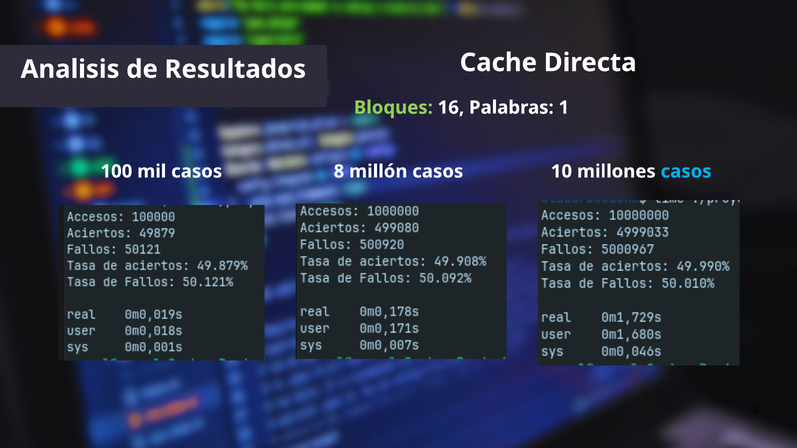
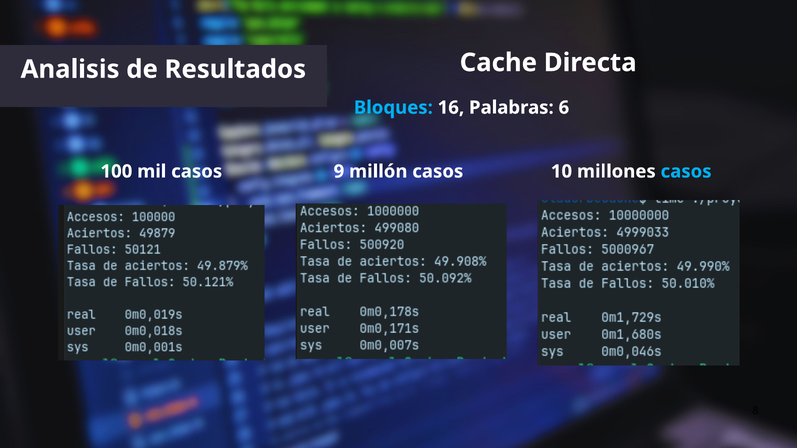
Bloques colour: light green -> light blue
1: 1 -> 6
casos 8: 8 -> 9
